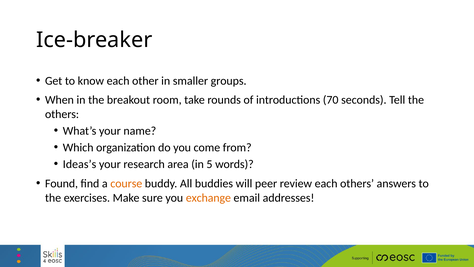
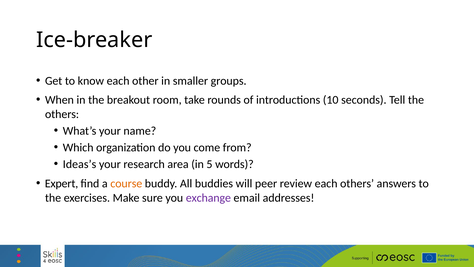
70: 70 -> 10
Found: Found -> Expert
exchange colour: orange -> purple
